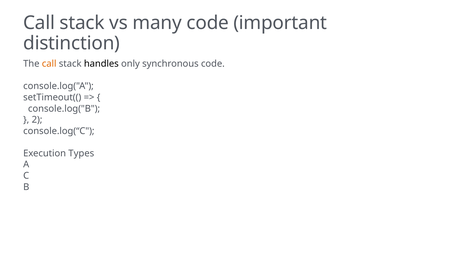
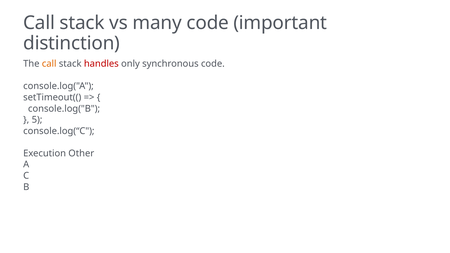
handles colour: black -> red
2: 2 -> 5
Types: Types -> Other
